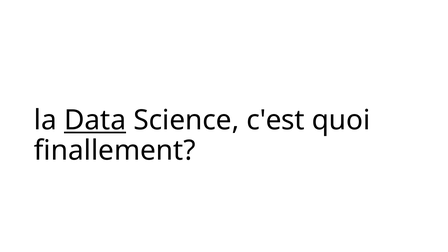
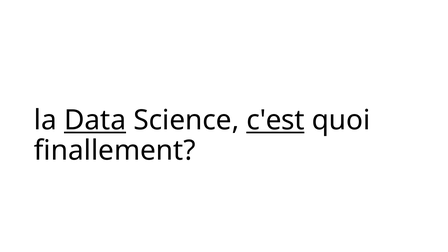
c'est underline: none -> present
